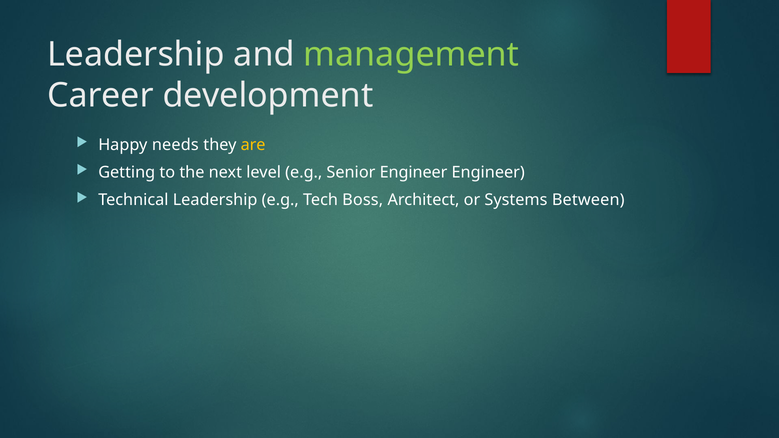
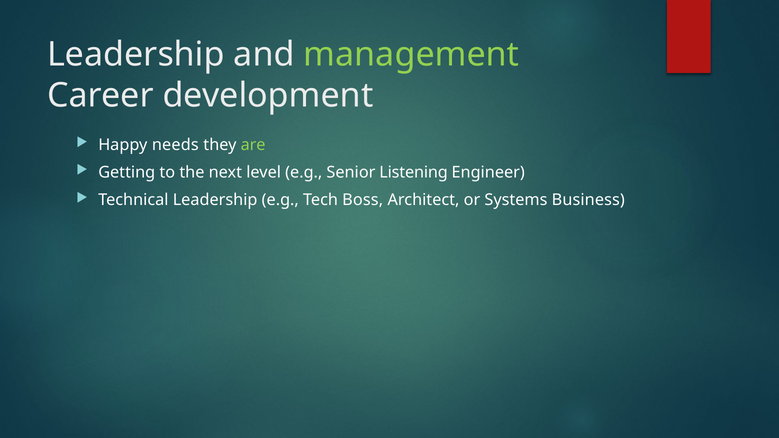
are colour: yellow -> light green
Senior Engineer: Engineer -> Listening
Between: Between -> Business
